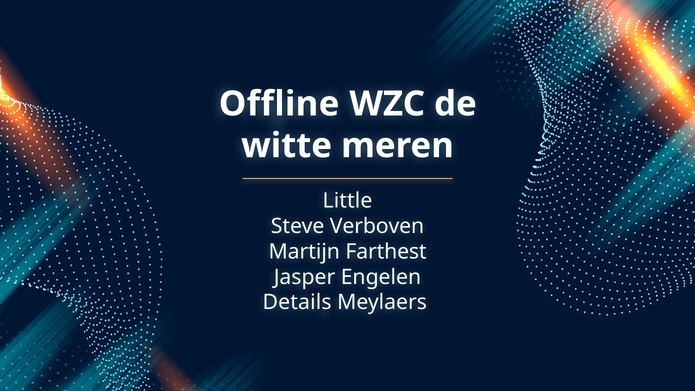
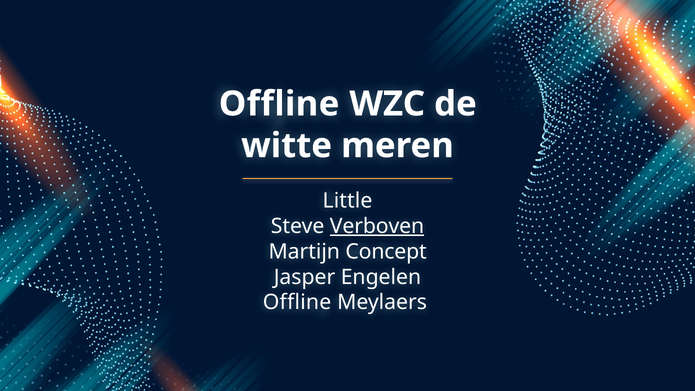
Verboven underline: none -> present
Farthest: Farthest -> Concept
Details at (297, 302): Details -> Offline
